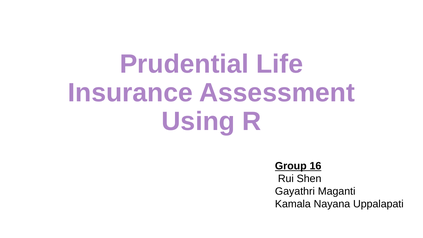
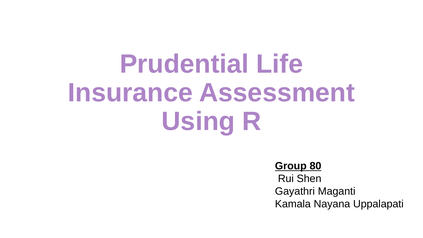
16: 16 -> 80
